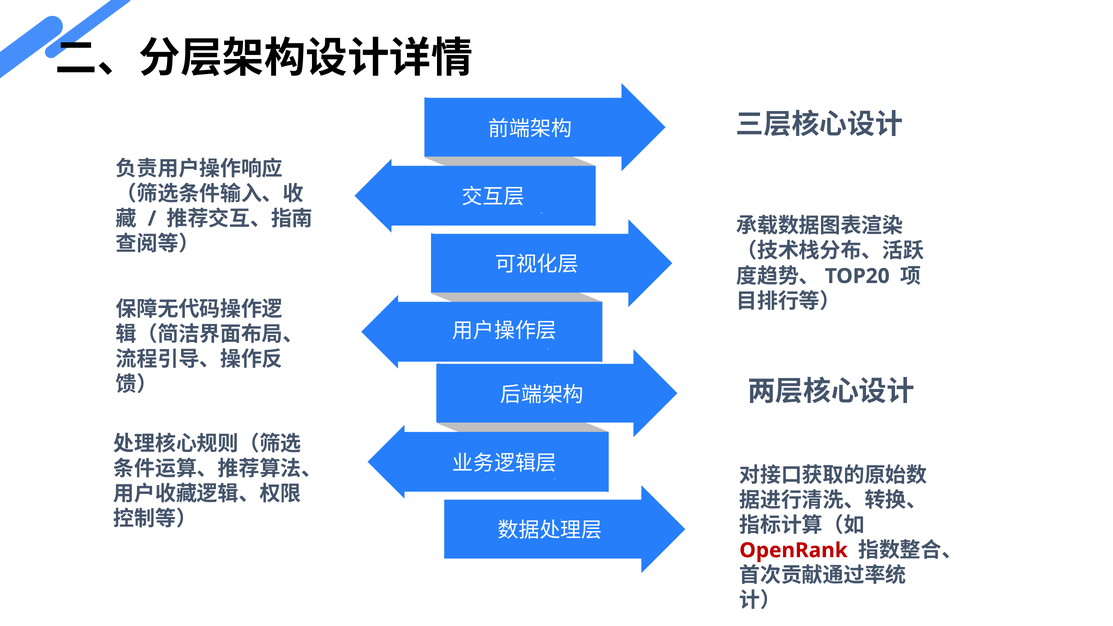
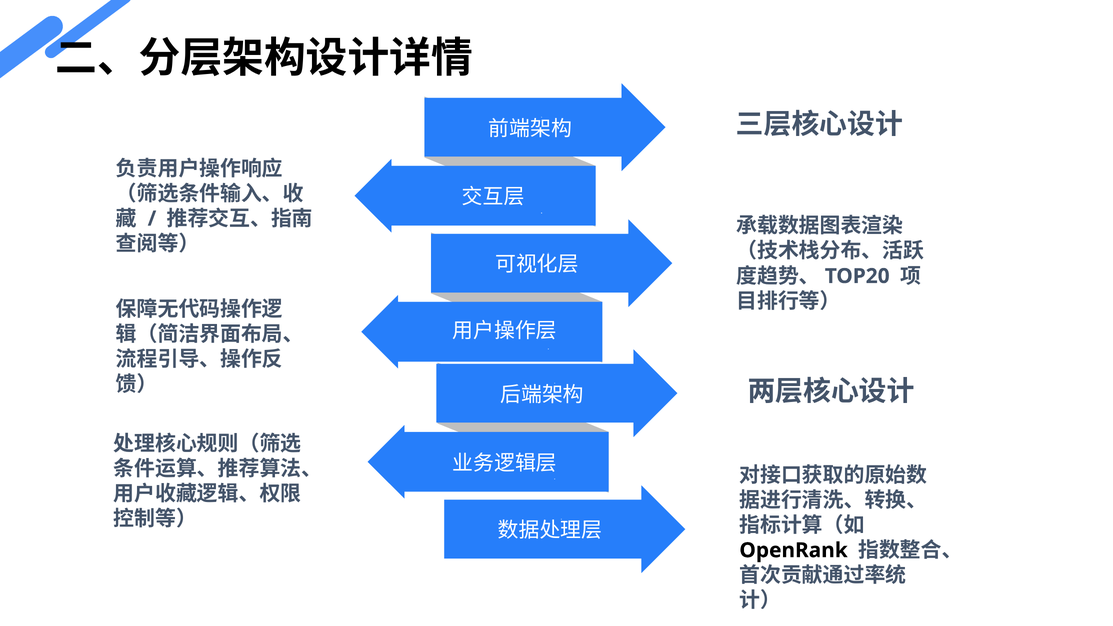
OpenRank colour: red -> black
